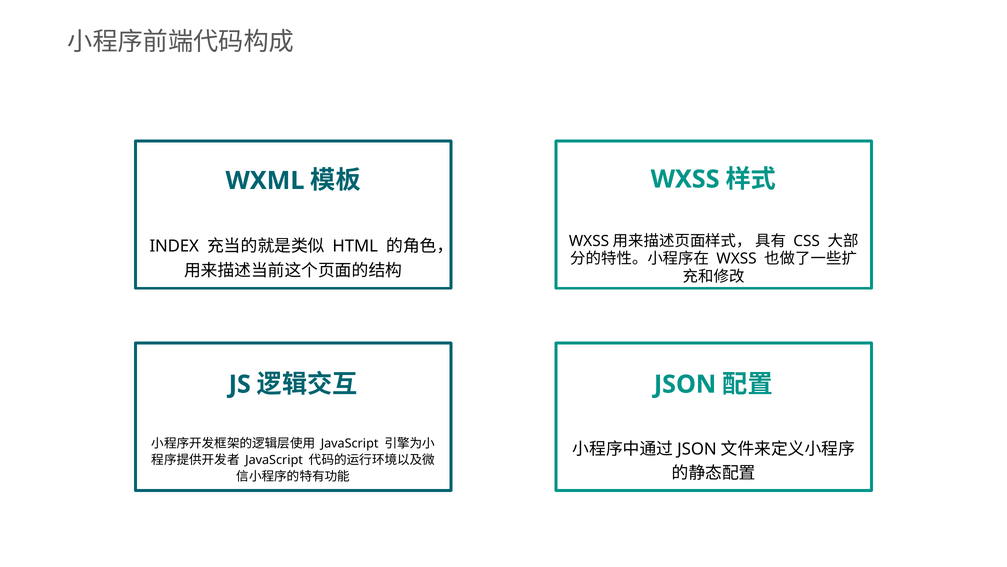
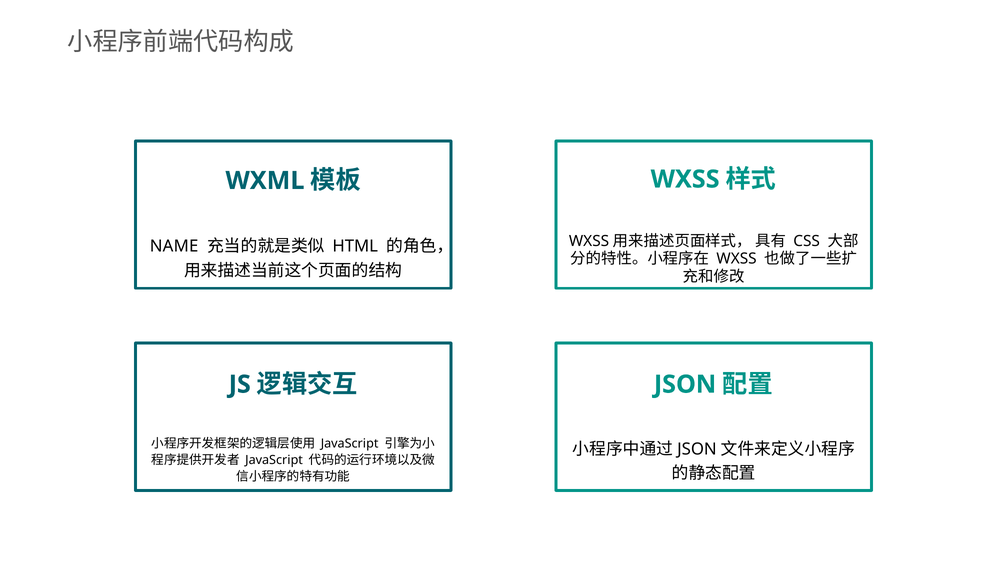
INDEX: INDEX -> NAME
